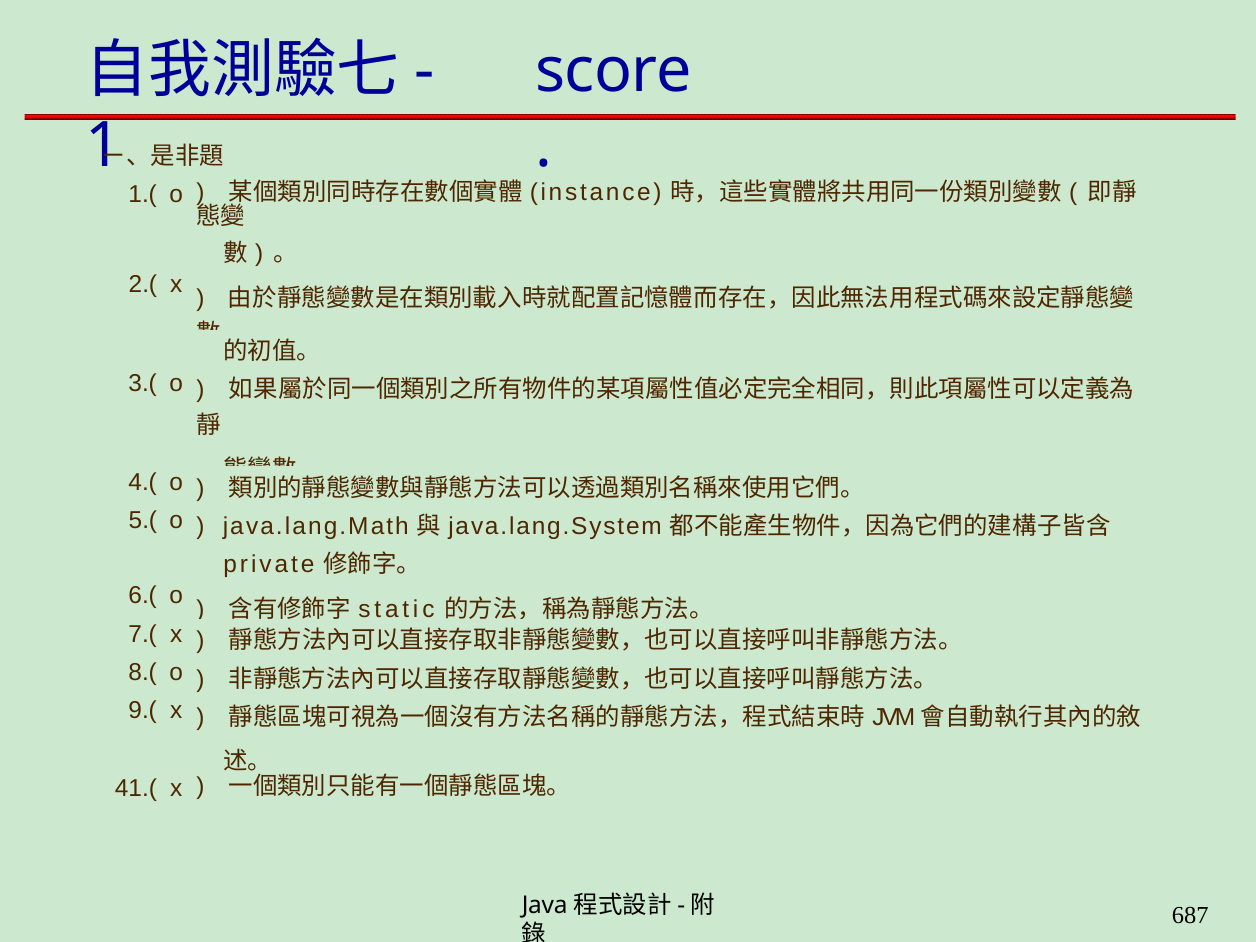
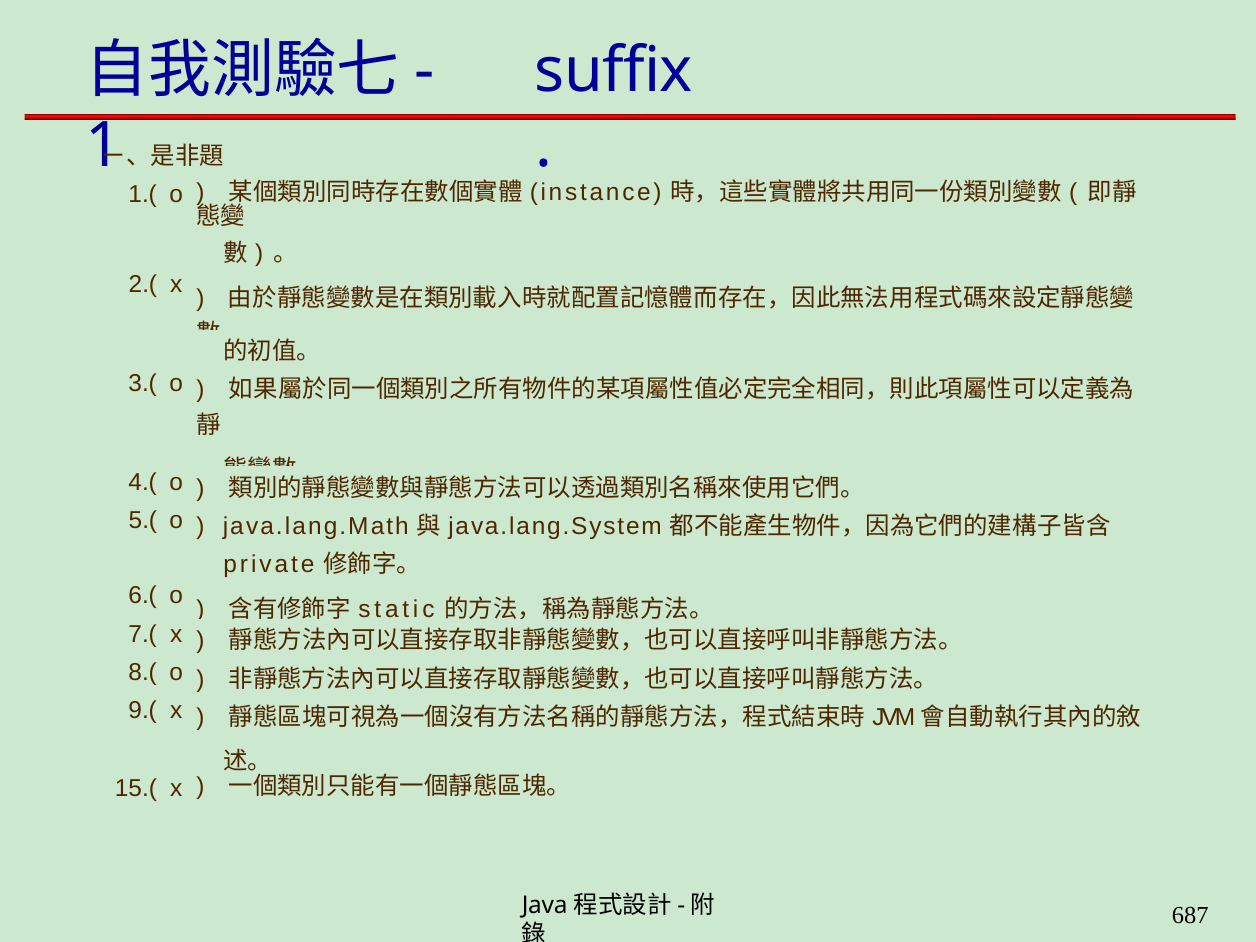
score: score -> suffix
41.(: 41.( -> 15.(
